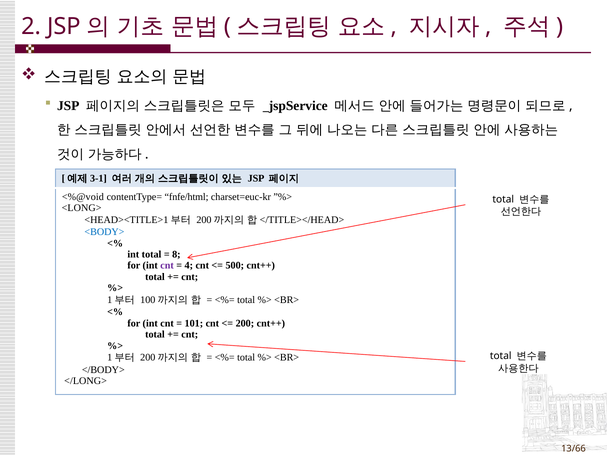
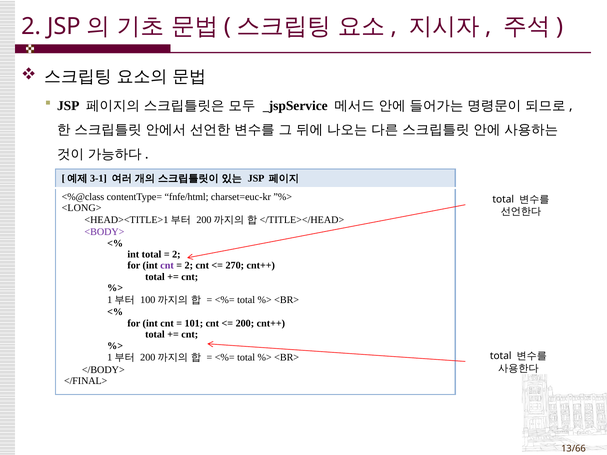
<%@void: <%@void -> <%@class
<BODY> colour: blue -> purple
8 at (176, 255): 8 -> 2
4 at (189, 266): 4 -> 2
500: 500 -> 270
</LONG>: </LONG> -> </FINAL>
